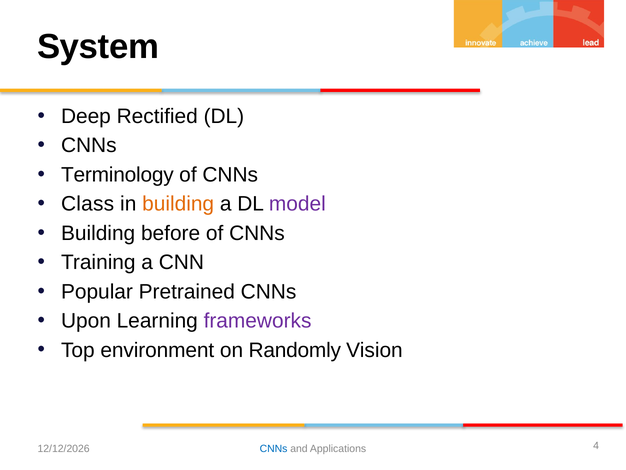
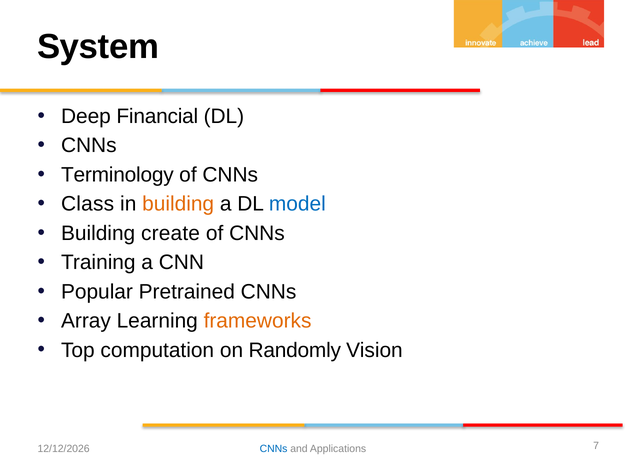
Rectified: Rectified -> Financial
model colour: purple -> blue
before: before -> create
Upon: Upon -> Array
frameworks colour: purple -> orange
environment: environment -> computation
4: 4 -> 7
